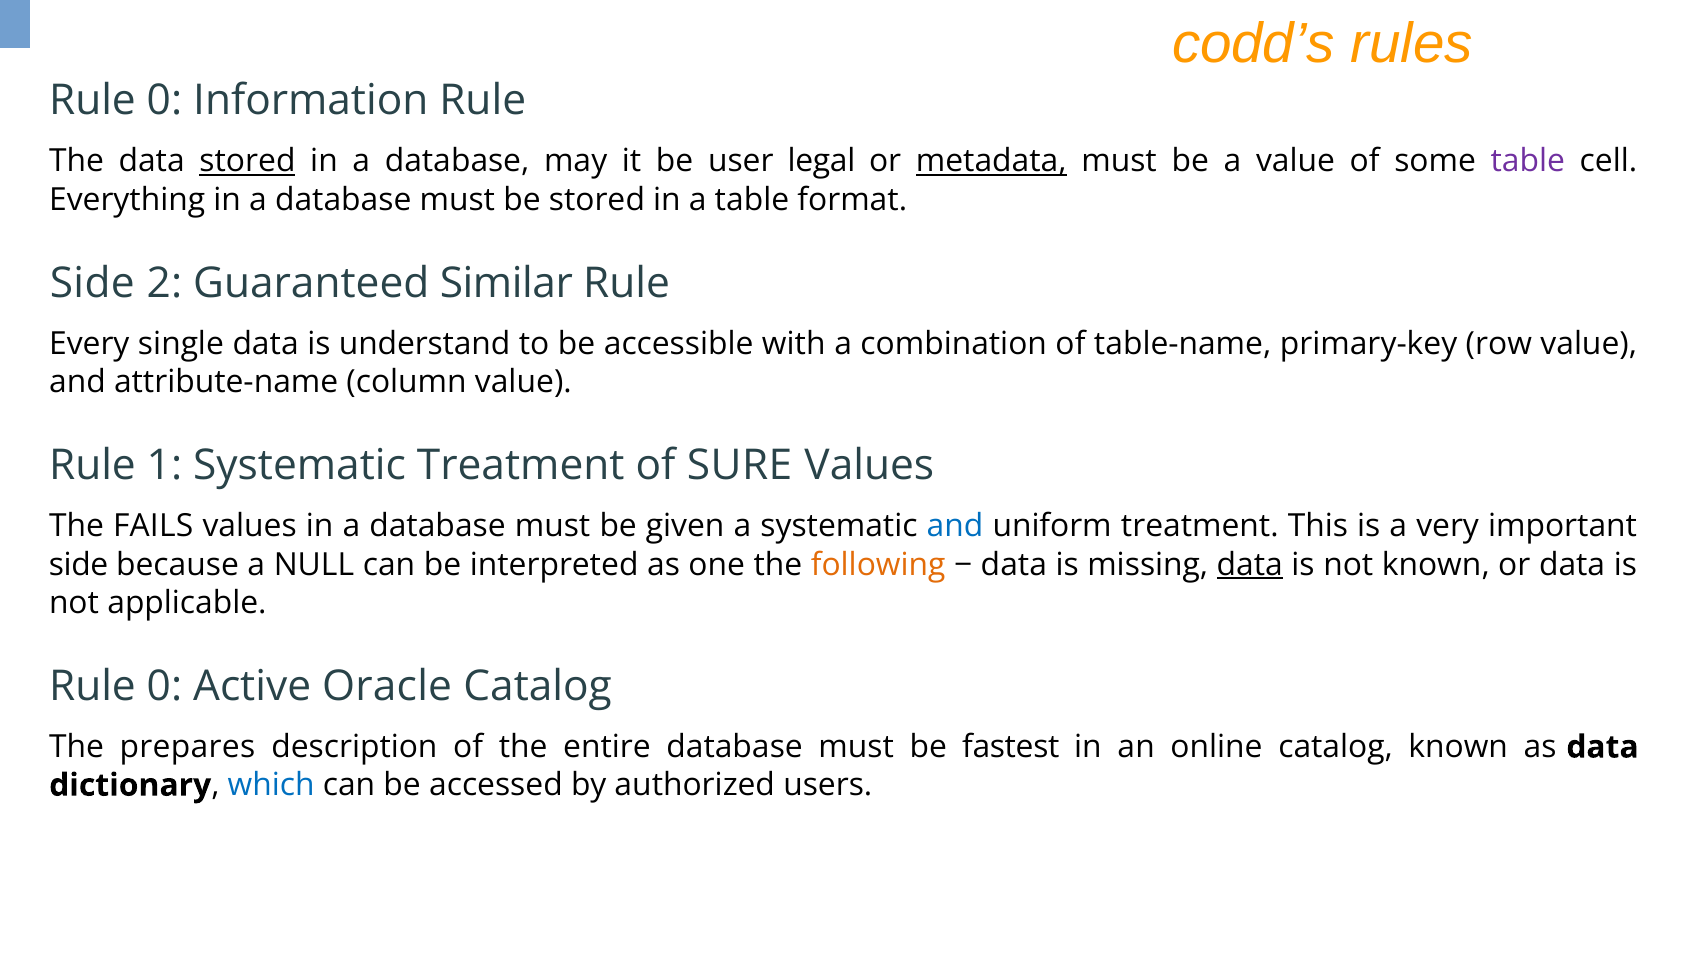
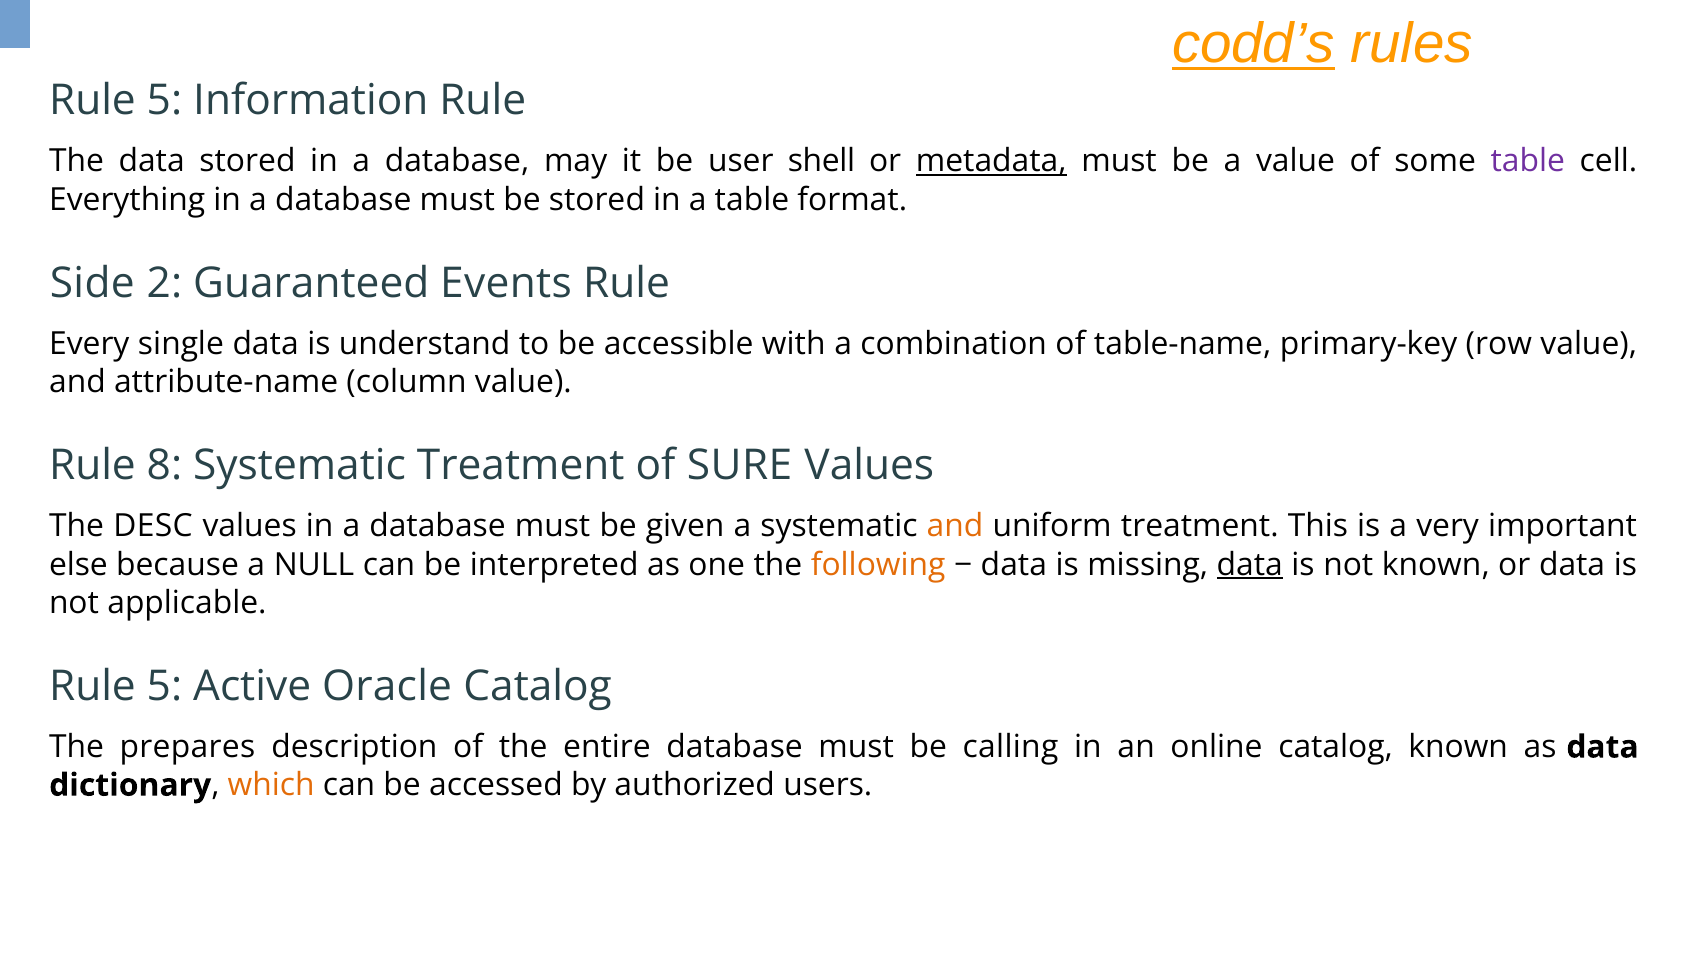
codd’s underline: none -> present
0 at (164, 101): 0 -> 5
stored at (247, 161) underline: present -> none
legal: legal -> shell
Similar: Similar -> Events
1: 1 -> 8
FAILS: FAILS -> DESC
and at (955, 526) colour: blue -> orange
side at (79, 565): side -> else
0 at (164, 686): 0 -> 5
fastest: fastest -> calling
which colour: blue -> orange
